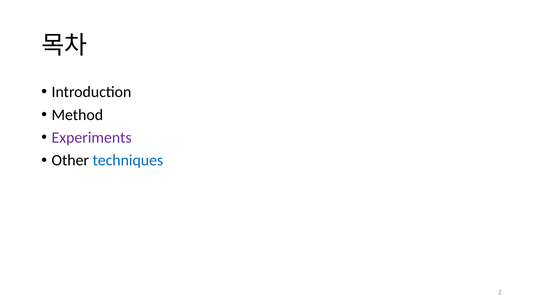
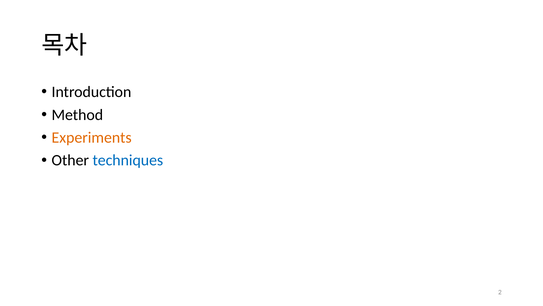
Experiments colour: purple -> orange
